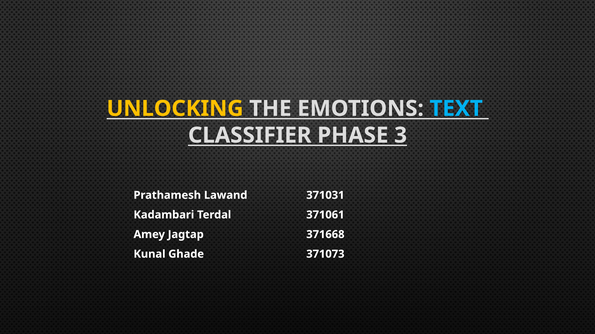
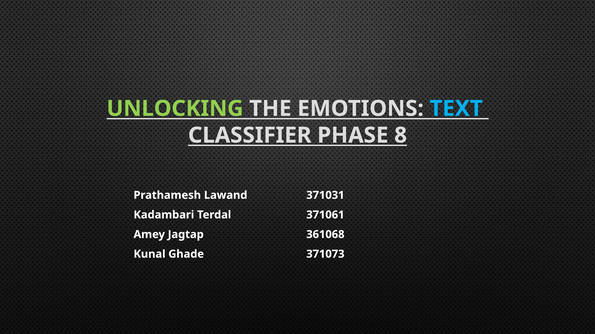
UNLOCKING colour: yellow -> light green
3: 3 -> 8
371668: 371668 -> 361068
